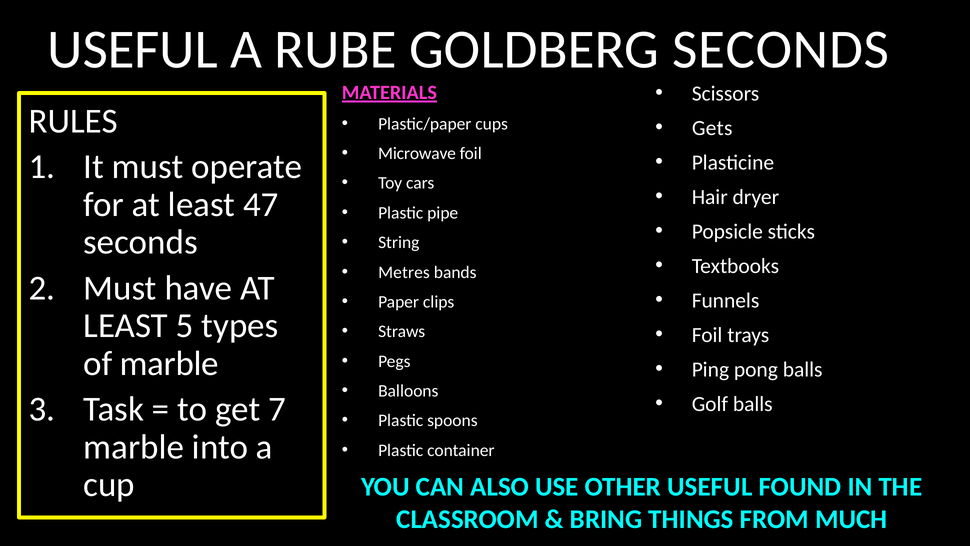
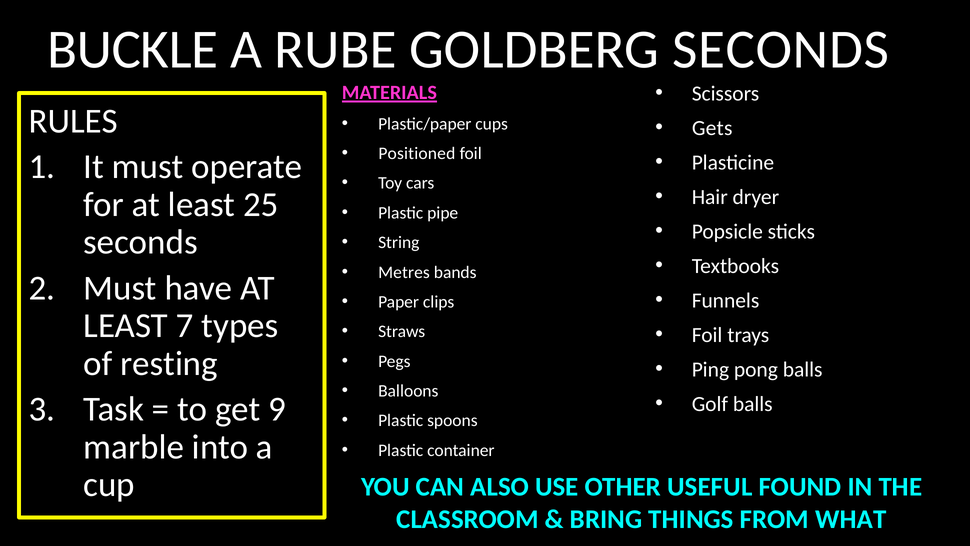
USEFUL at (133, 49): USEFUL -> BUCKLE
Microwave: Microwave -> Positioned
47: 47 -> 25
5: 5 -> 7
of marble: marble -> resting
7: 7 -> 9
MUCH: MUCH -> WHAT
